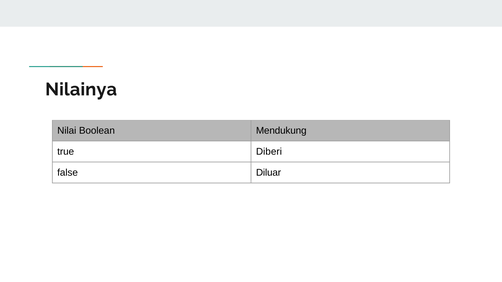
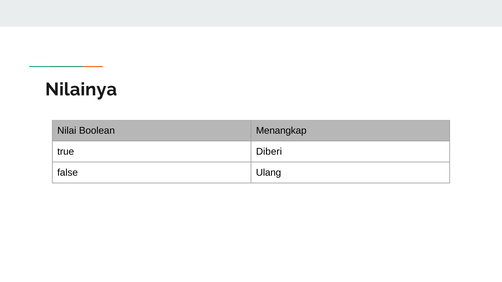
Mendukung: Mendukung -> Menangkap
Diluar: Diluar -> Ulang
